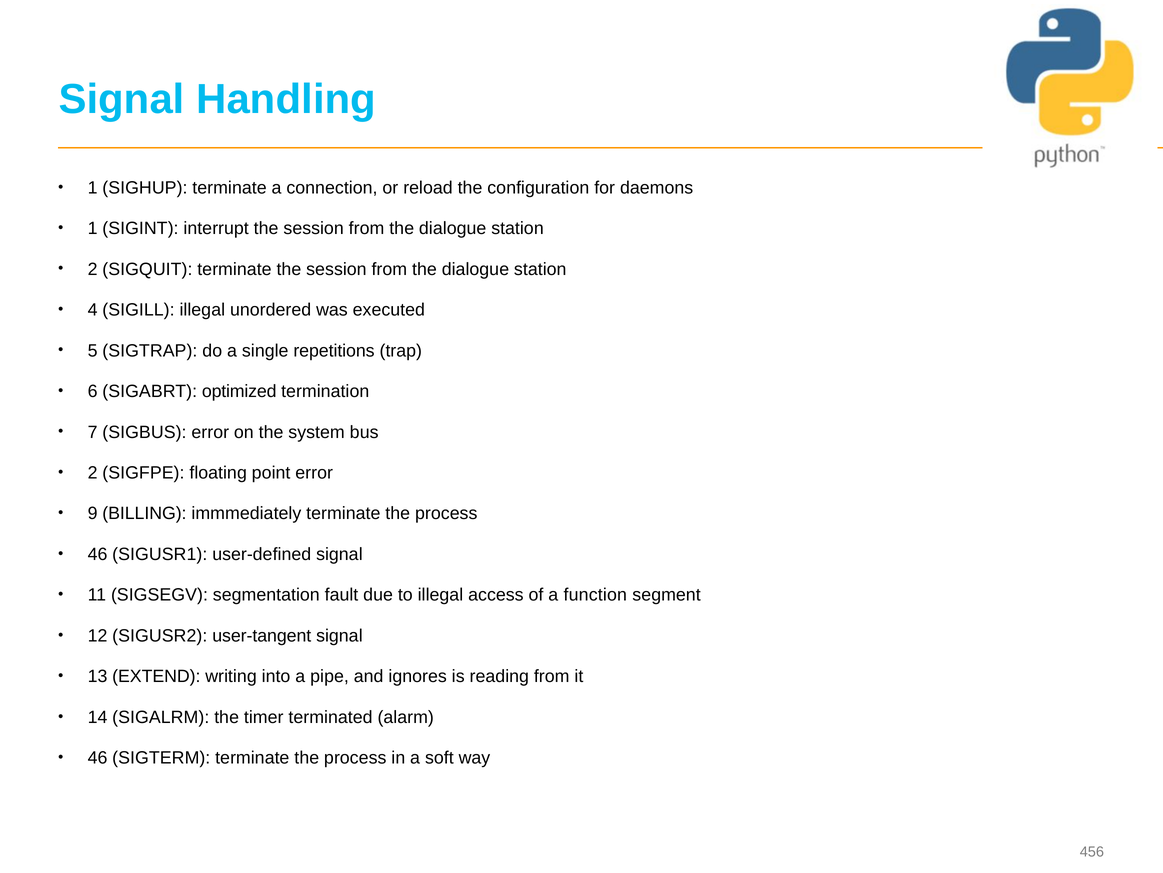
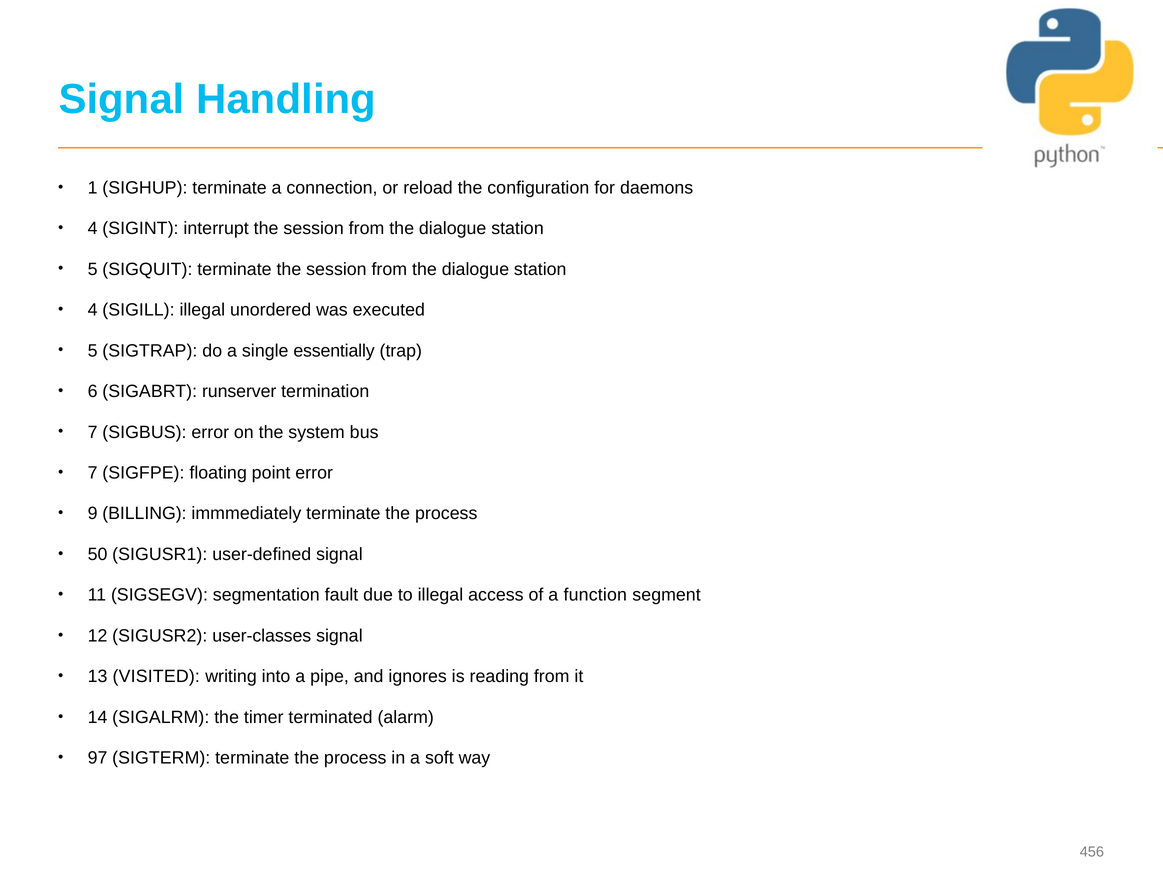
1 at (93, 228): 1 -> 4
2 at (93, 269): 2 -> 5
repetitions: repetitions -> essentially
optimized: optimized -> runserver
2 at (93, 472): 2 -> 7
46 at (98, 554): 46 -> 50
user-tangent: user-tangent -> user-classes
EXTEND: EXTEND -> VISITED
46 at (98, 757): 46 -> 97
